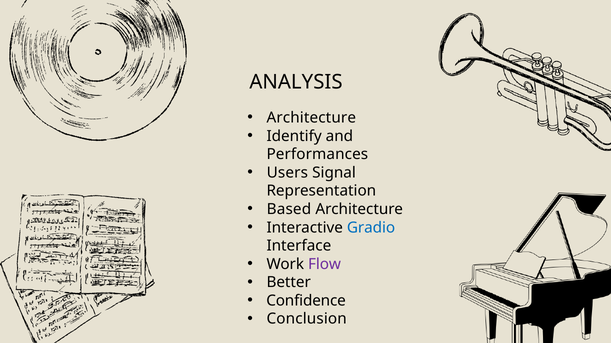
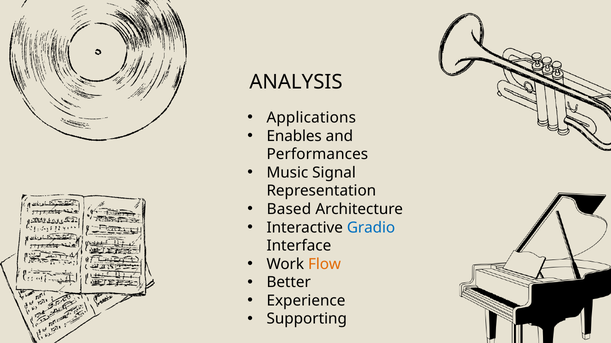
Architecture at (311, 118): Architecture -> Applications
Identify: Identify -> Enables
Users: Users -> Music
Flow colour: purple -> orange
Confidence: Confidence -> Experience
Conclusion: Conclusion -> Supporting
